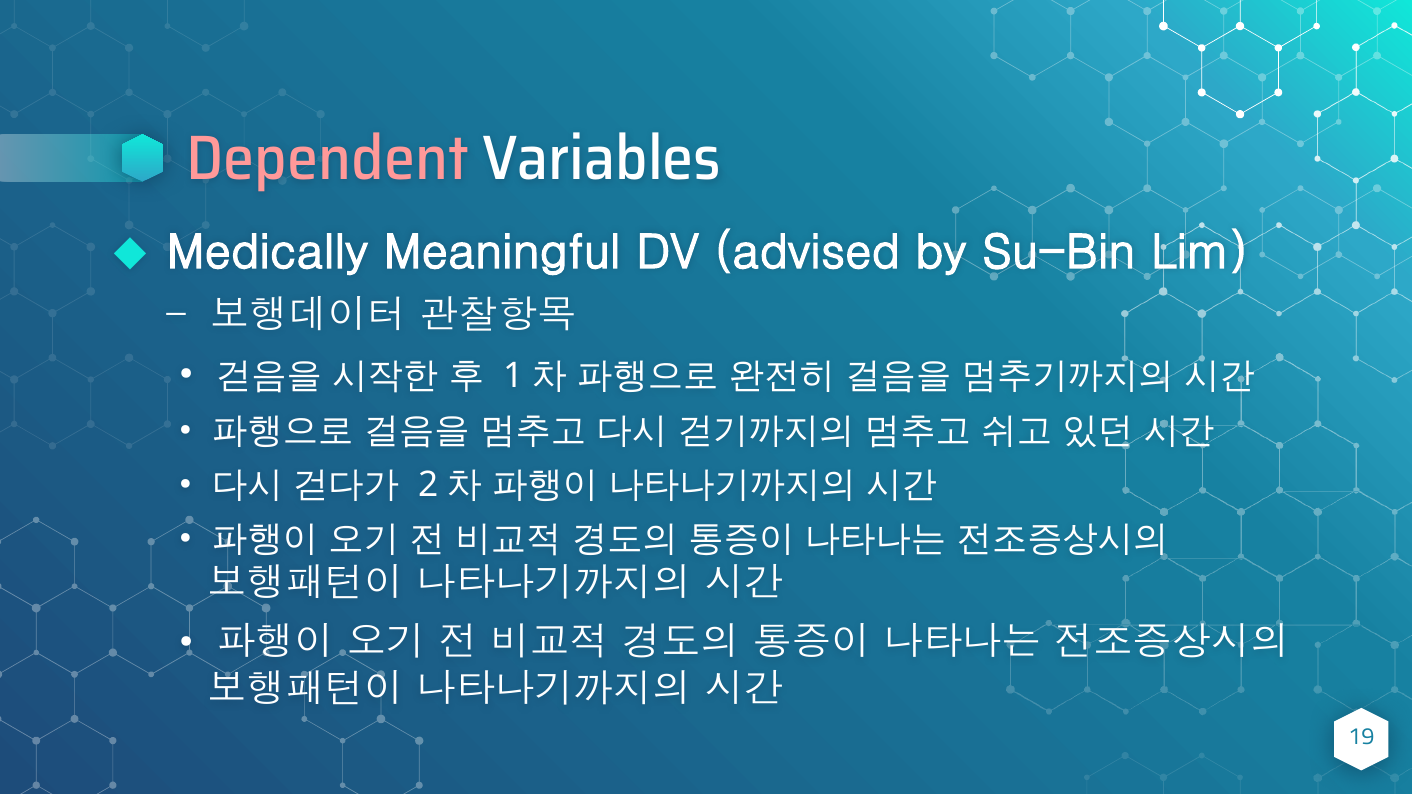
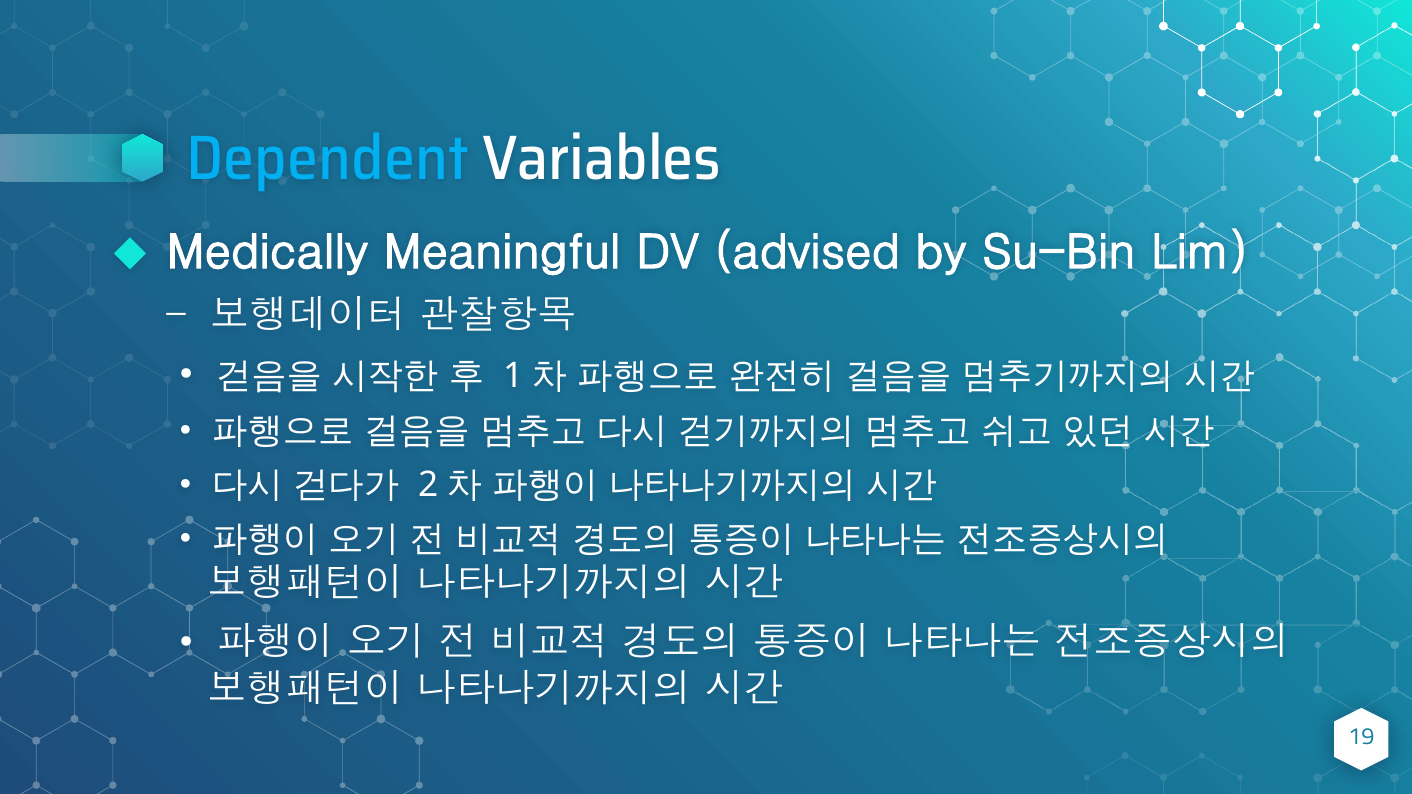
Dependent colour: pink -> light blue
